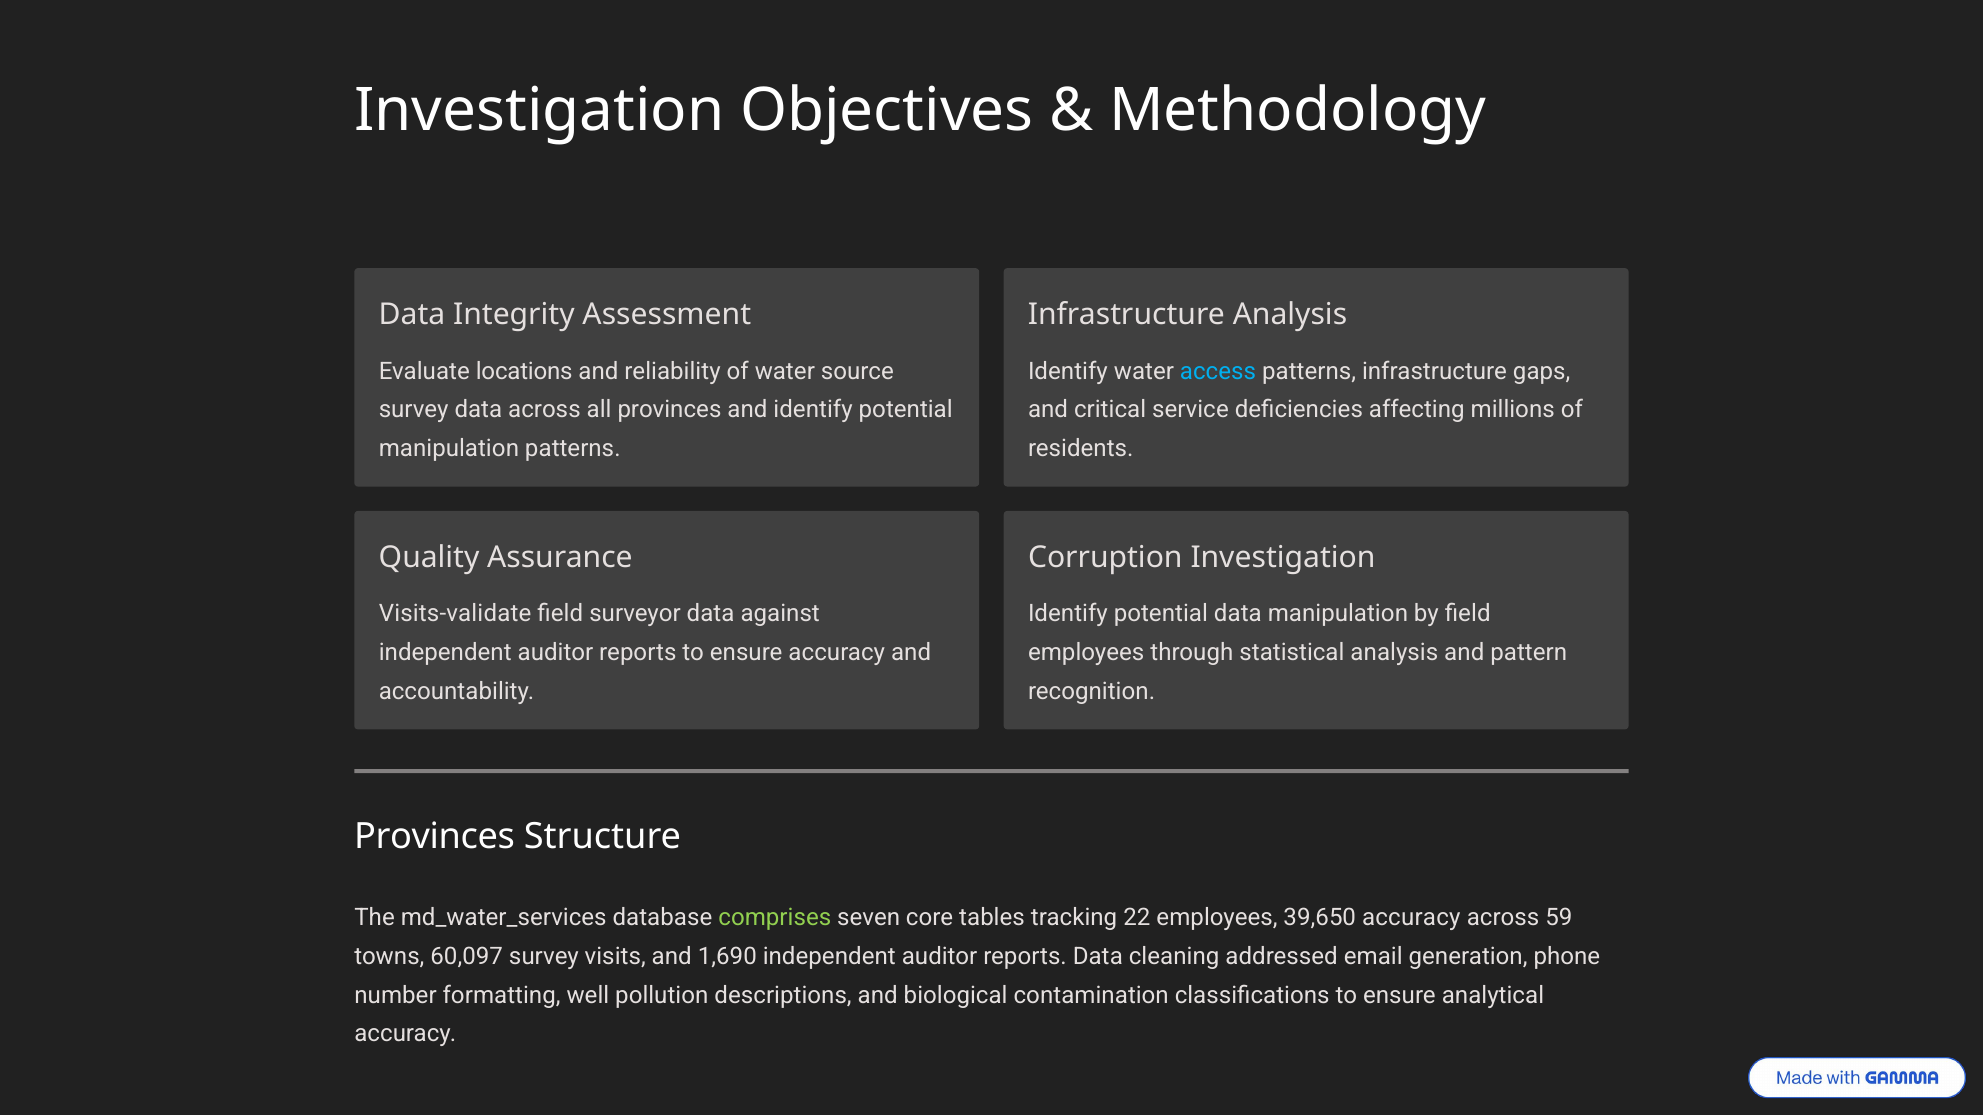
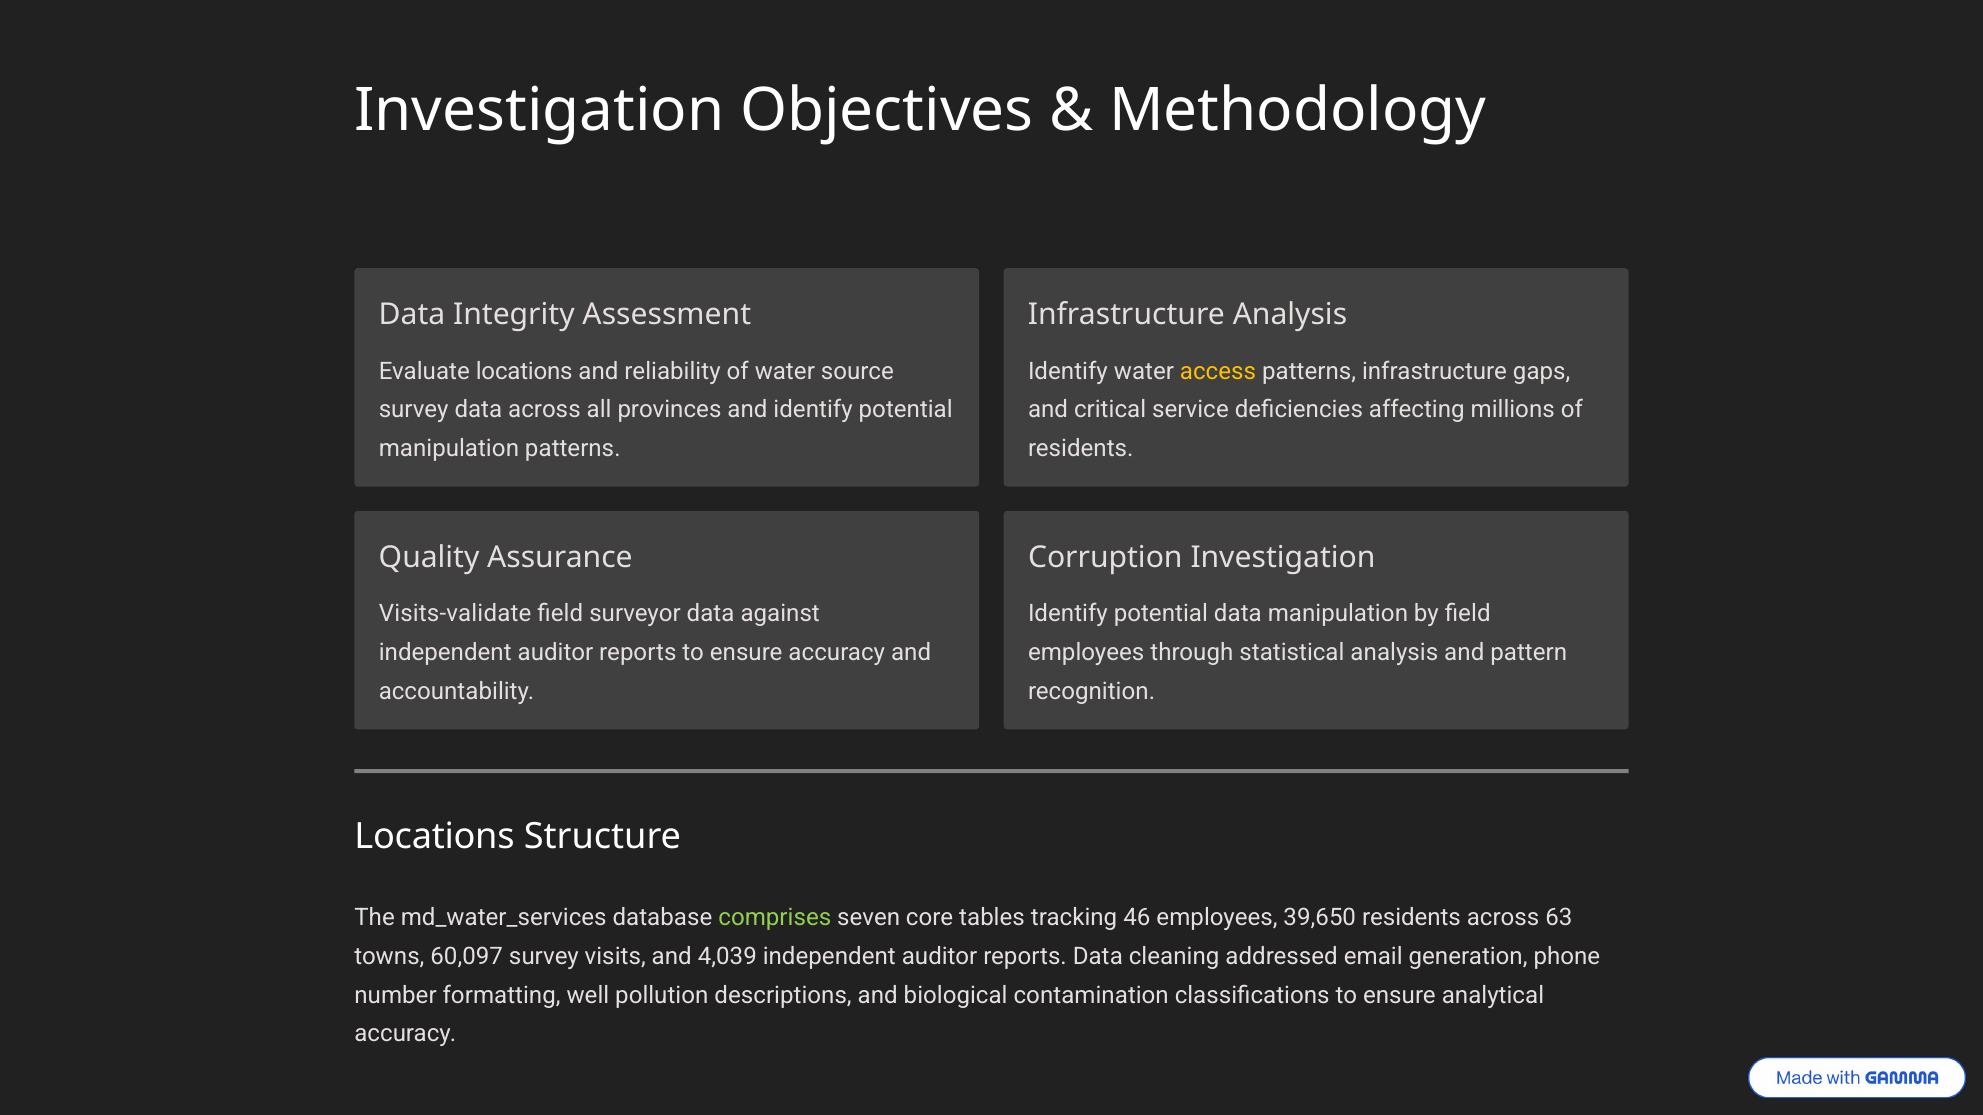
access colour: light blue -> yellow
Provinces at (435, 836): Provinces -> Locations
22: 22 -> 46
39,650 accuracy: accuracy -> residents
59: 59 -> 63
1,690: 1,690 -> 4,039
